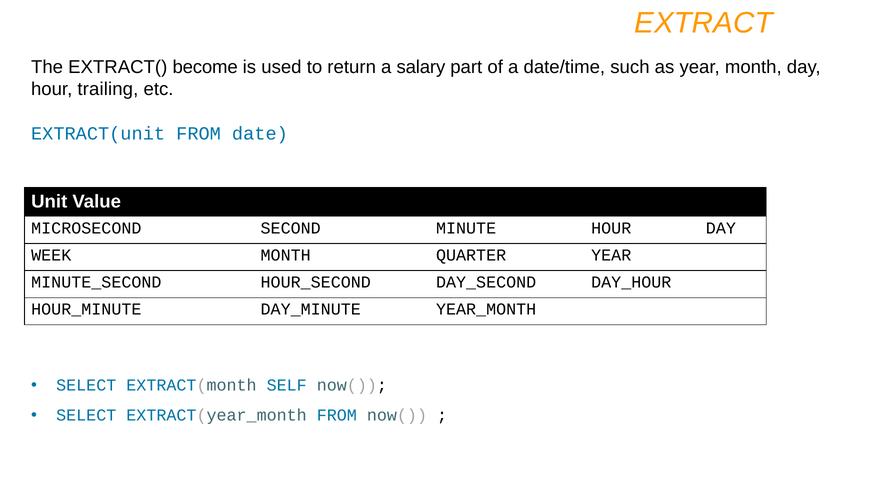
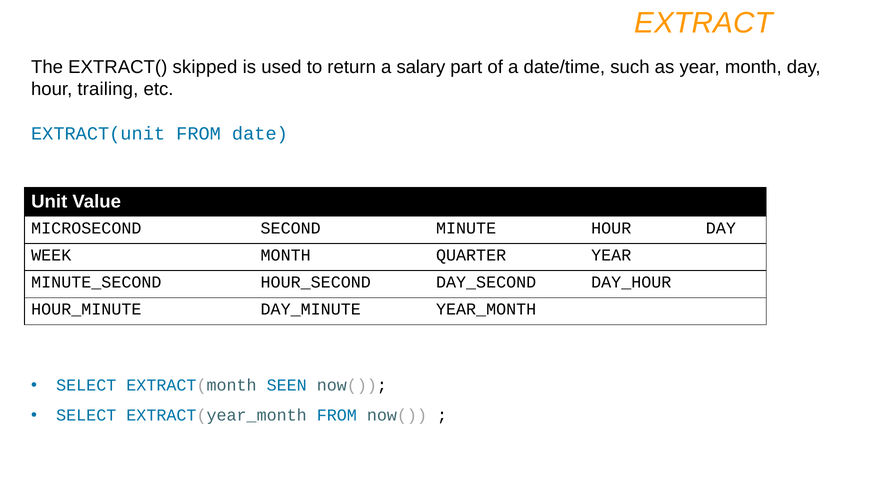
become: become -> skipped
SELF: SELF -> SEEN
